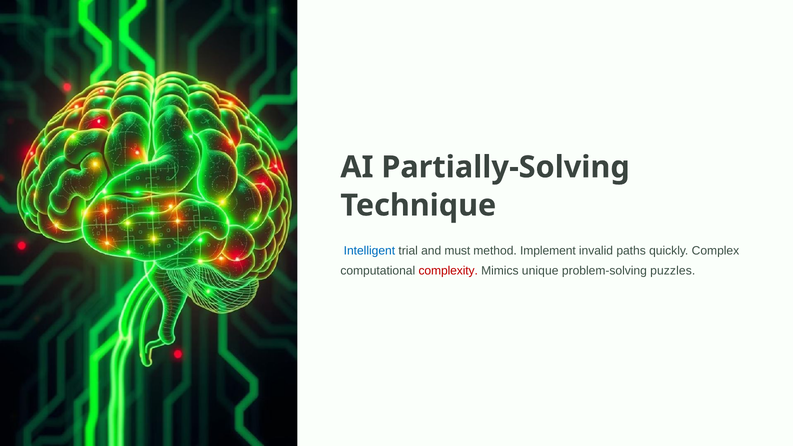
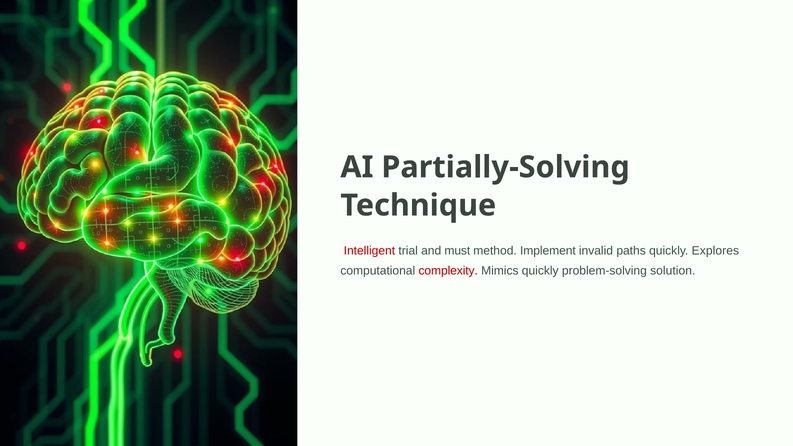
Intelligent colour: blue -> red
Complex: Complex -> Explores
Mimics unique: unique -> quickly
puzzles: puzzles -> solution
